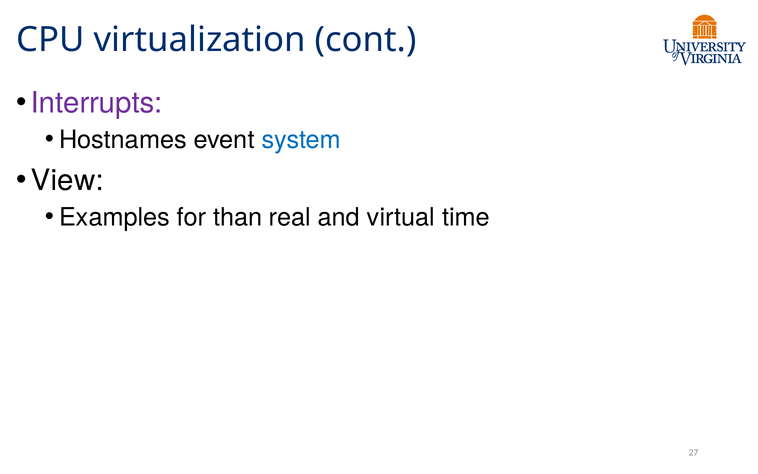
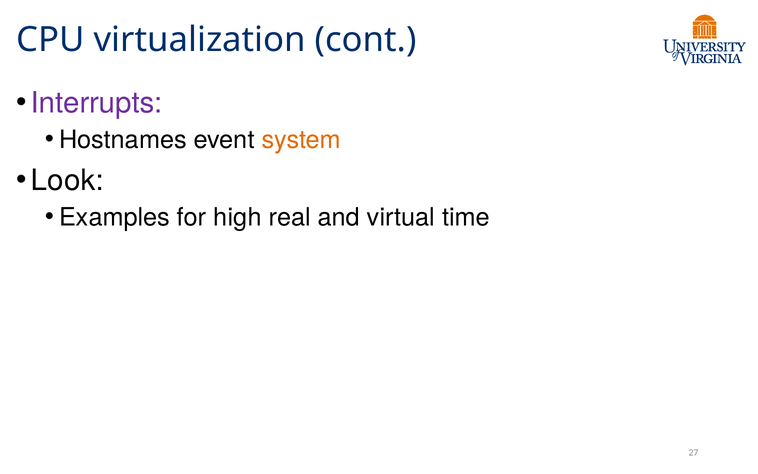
system colour: blue -> orange
View: View -> Look
than: than -> high
